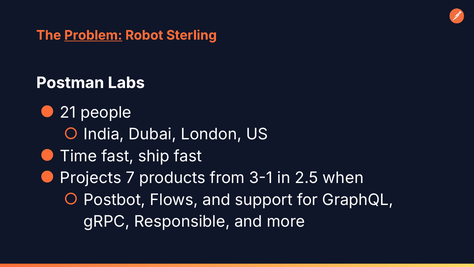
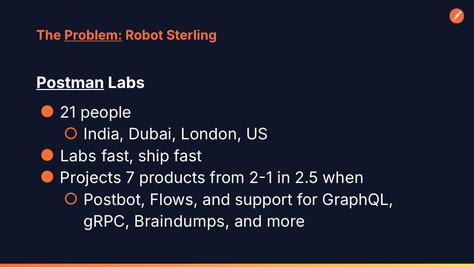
Postman underline: none -> present
Time at (78, 156): Time -> Labs
3-1: 3-1 -> 2-1
Responsible: Responsible -> Braindumps
